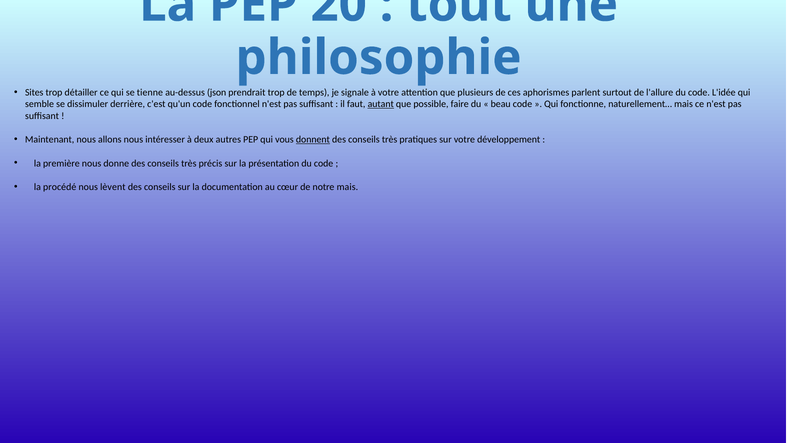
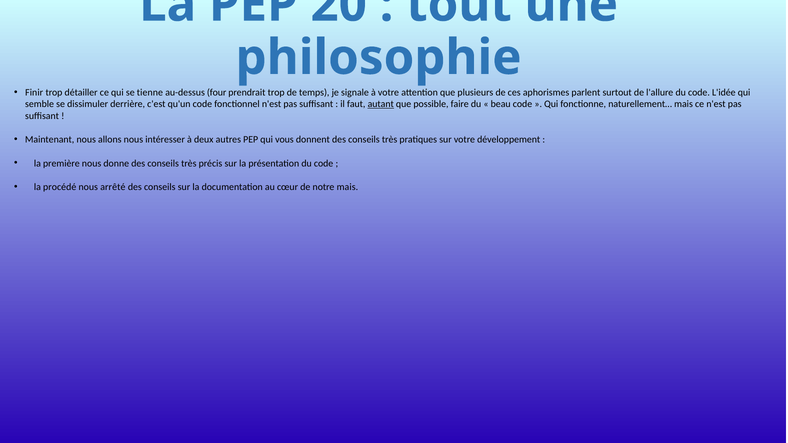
Sites: Sites -> Finir
json: json -> four
donnent underline: present -> none
lèvent: lèvent -> arrêté
